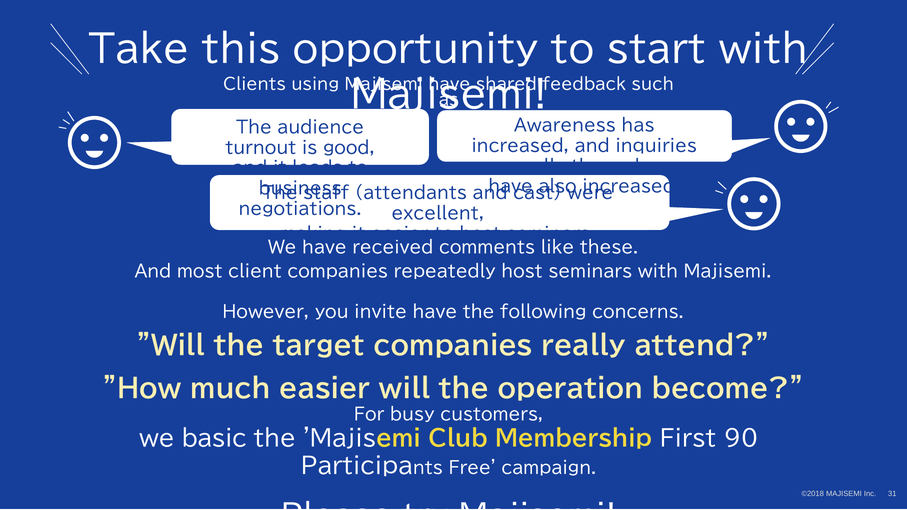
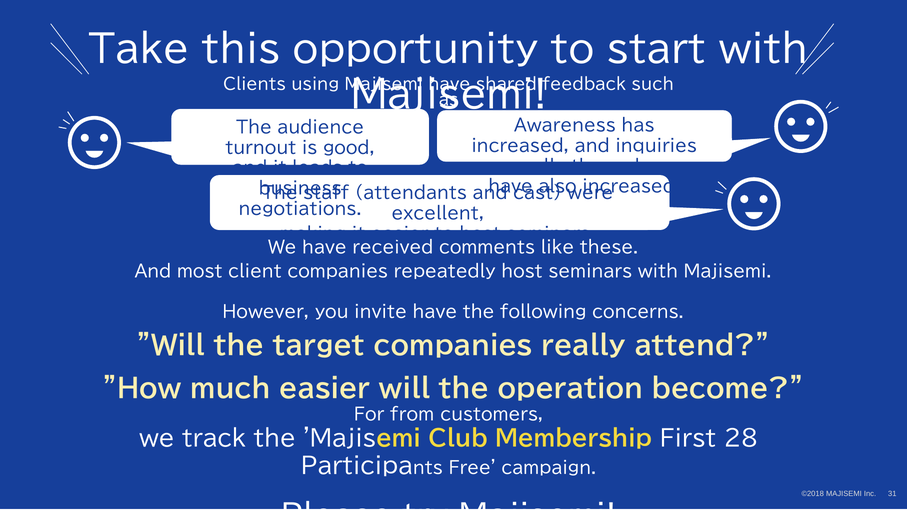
busy: busy -> from
basic: basic -> track
90: 90 -> 28
